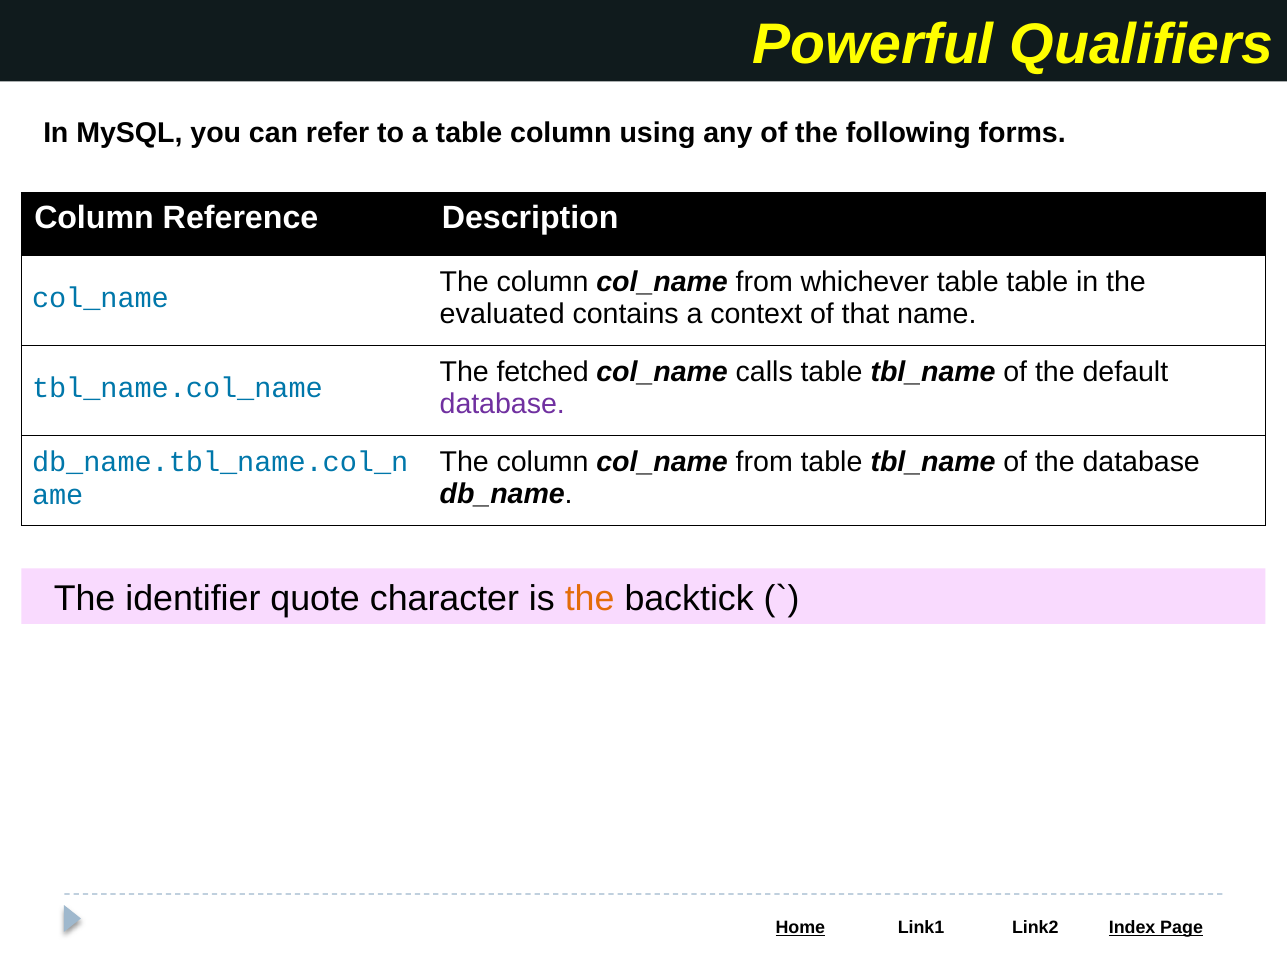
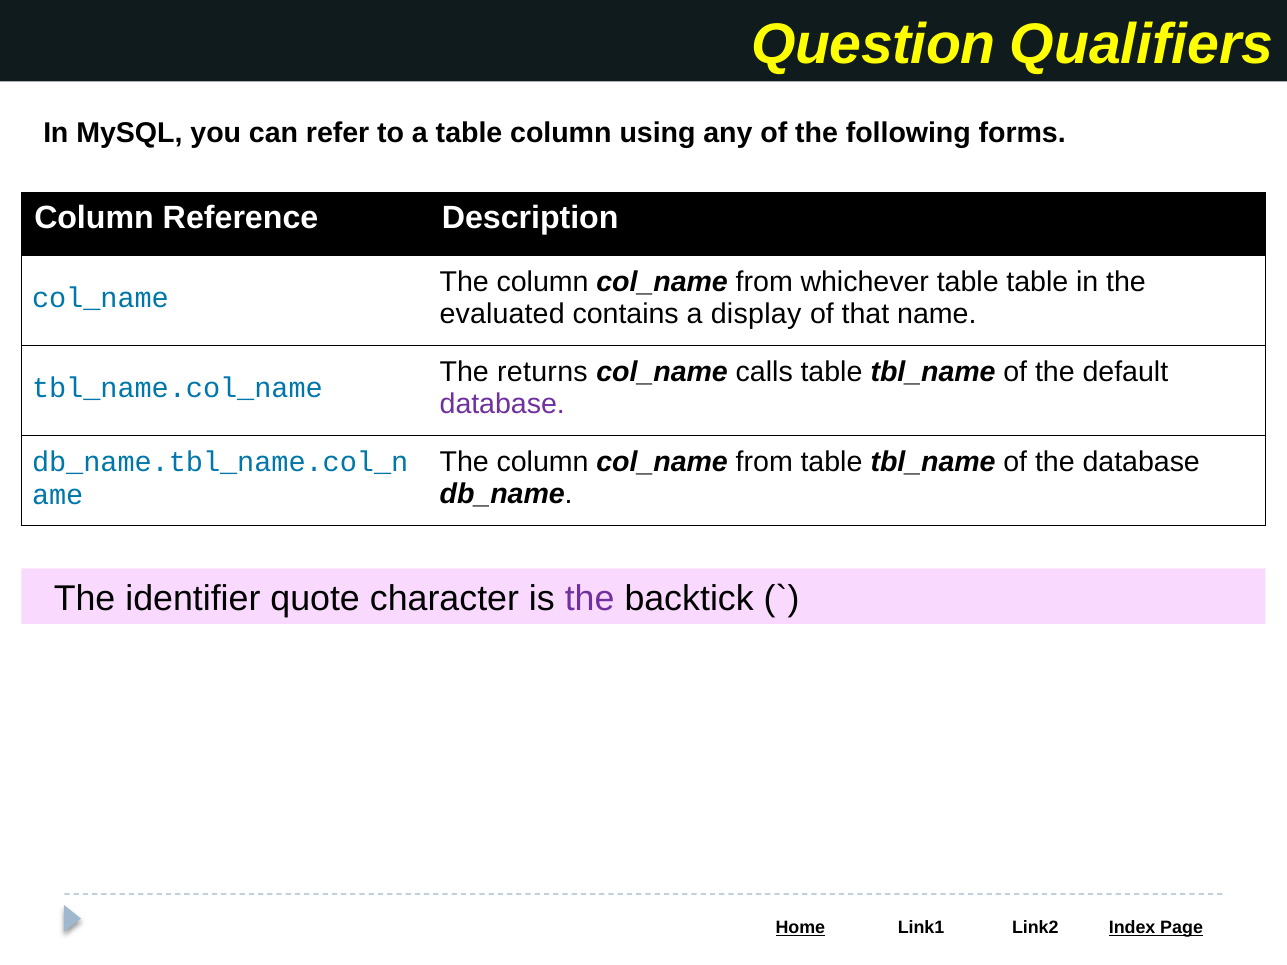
Powerful: Powerful -> Question
context: context -> display
fetched: fetched -> returns
the at (590, 599) colour: orange -> purple
